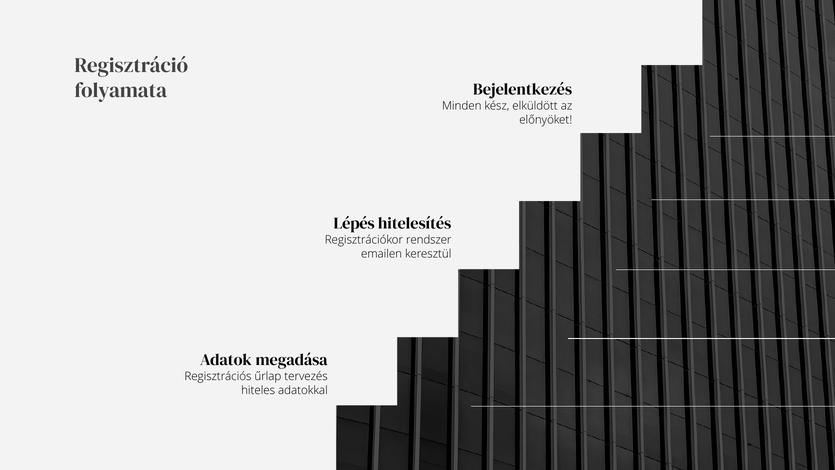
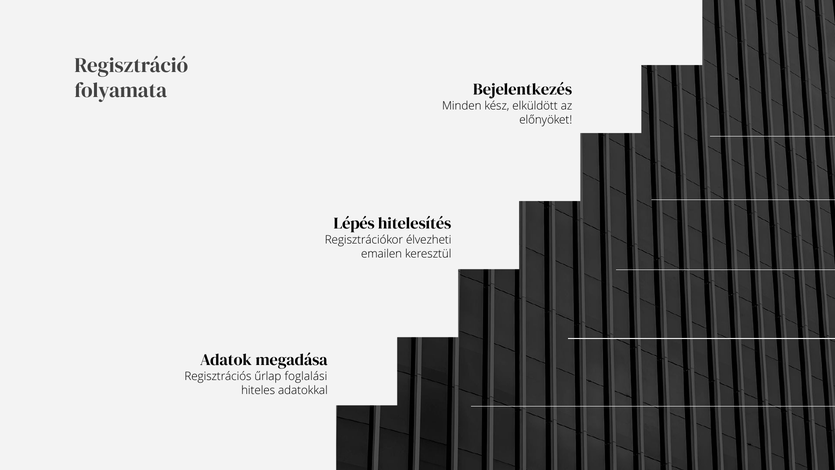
rendszer: rendszer -> élvezheti
tervezés: tervezés -> foglalási
